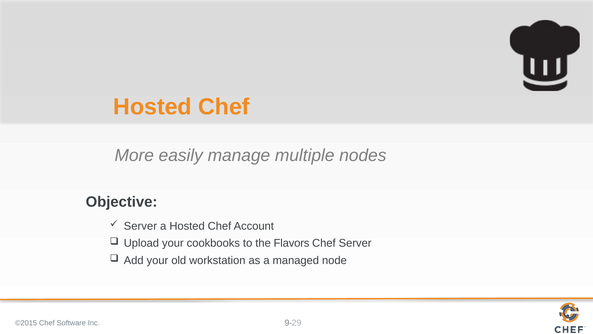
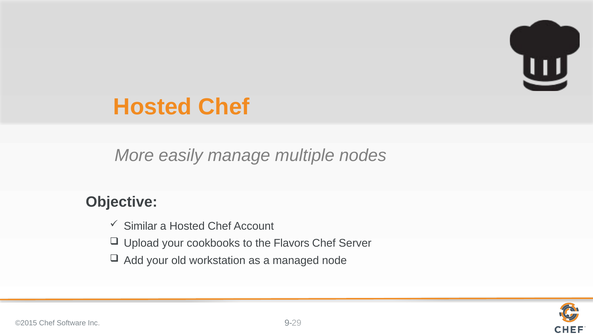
Server at (140, 226): Server -> Similar
